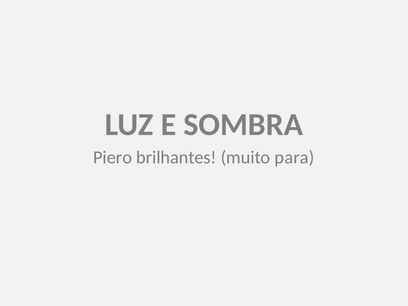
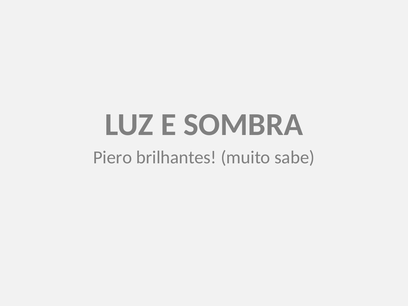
para: para -> sabe
